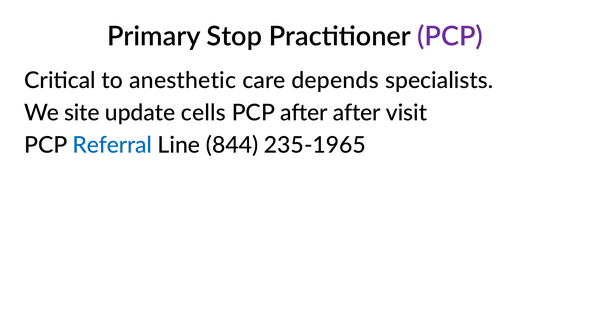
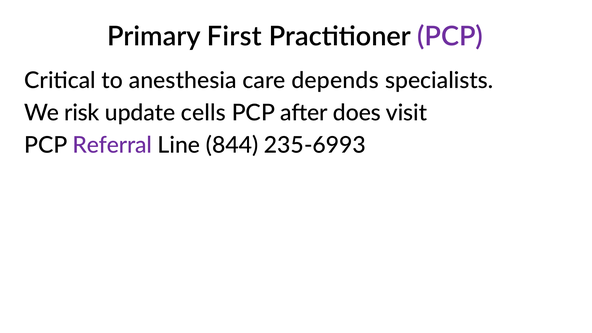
Stop: Stop -> First
anesthetic: anesthetic -> anesthesia
site: site -> risk
after after: after -> does
Referral colour: blue -> purple
235-1965: 235-1965 -> 235-6993
